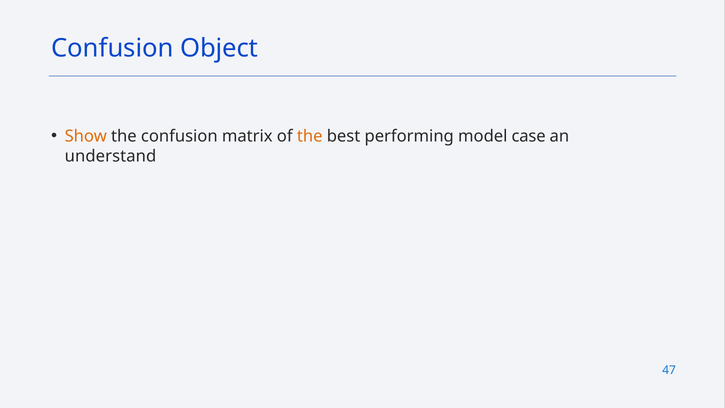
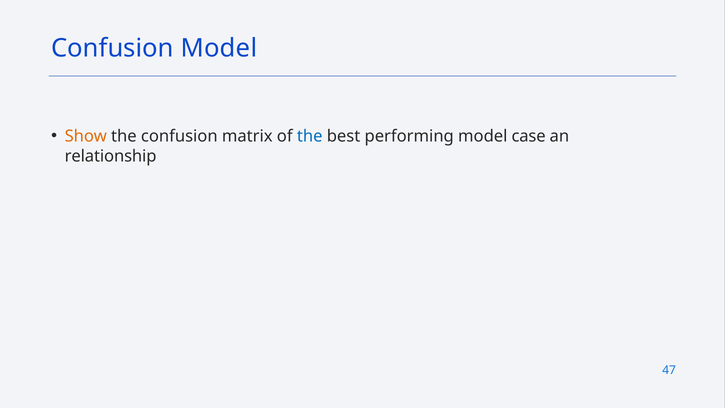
Confusion Object: Object -> Model
the at (310, 136) colour: orange -> blue
understand: understand -> relationship
